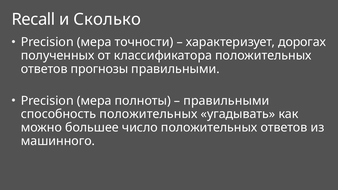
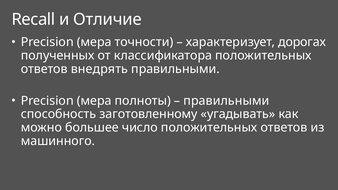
Сколько: Сколько -> Отличие
прогнозы: прогнозы -> внедрять
способность положительных: положительных -> заготовленному
